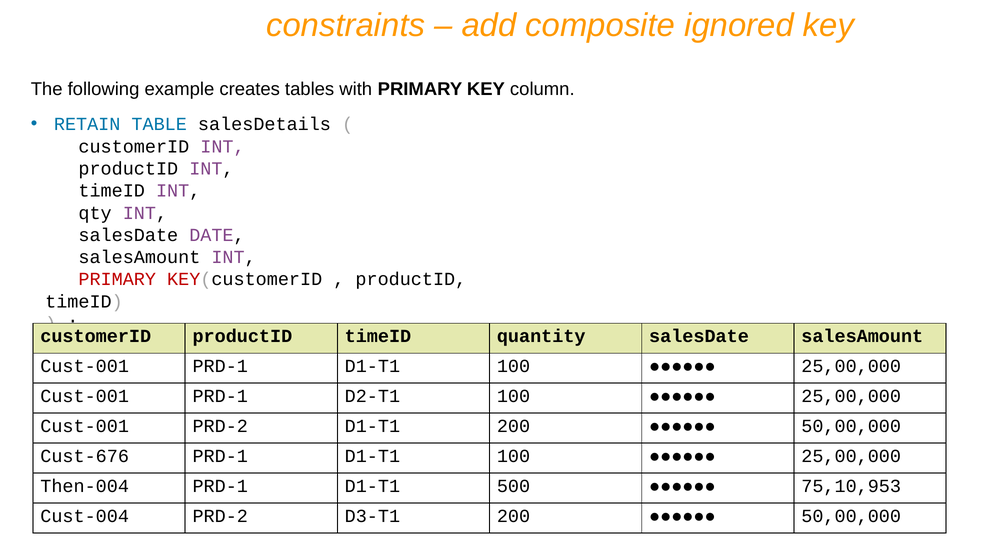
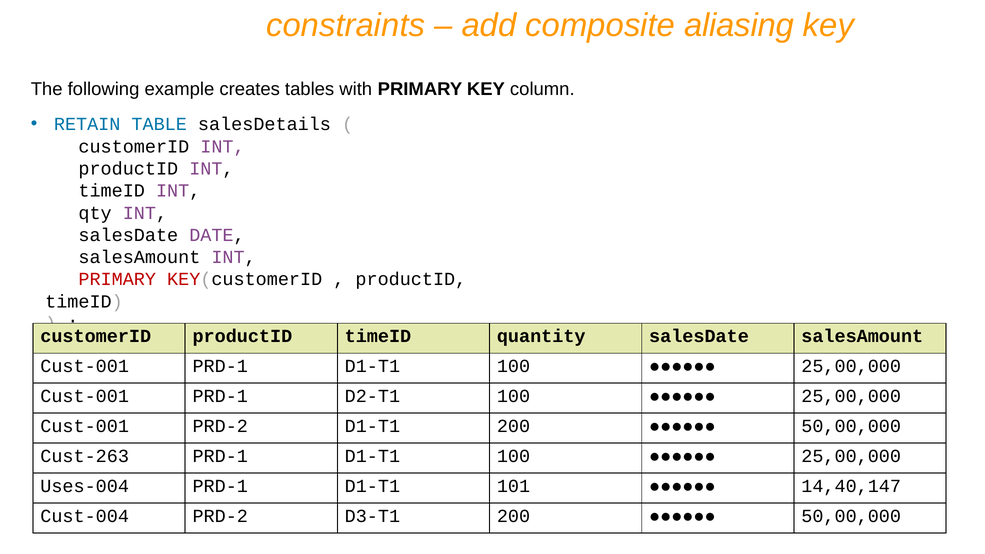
ignored: ignored -> aliasing
Cust-676: Cust-676 -> Cust-263
Then-004: Then-004 -> Uses-004
500: 500 -> 101
75,10,953: 75,10,953 -> 14,40,147
